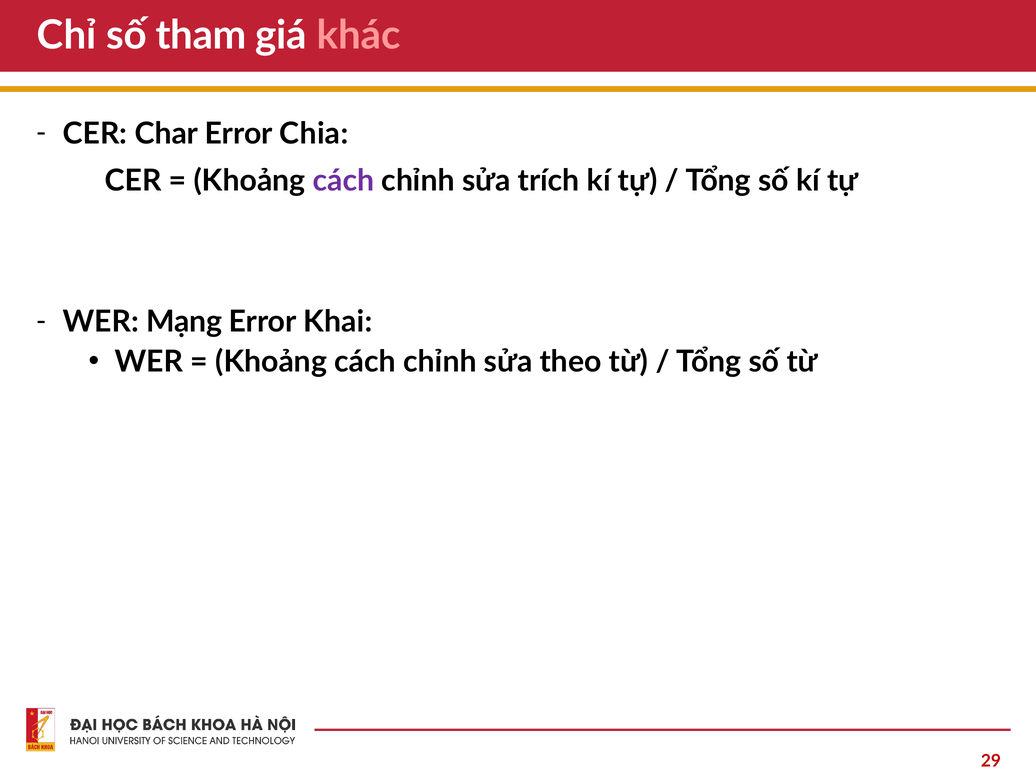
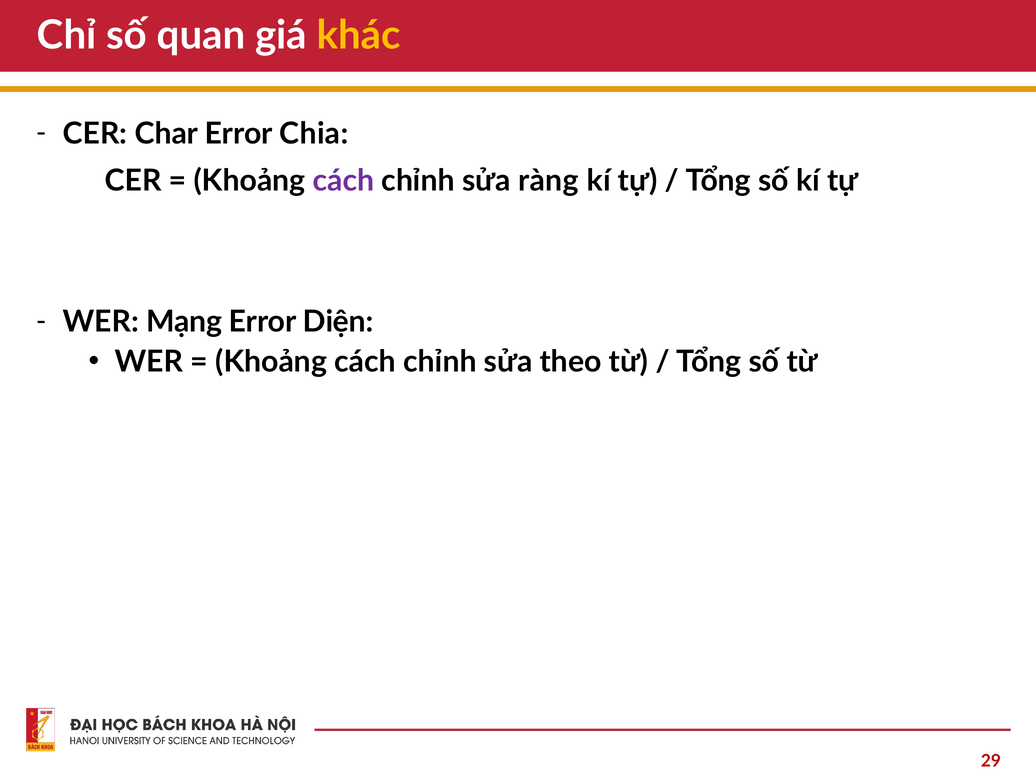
tham: tham -> quan
khác colour: pink -> yellow
trích: trích -> ràng
Khai: Khai -> Diện
